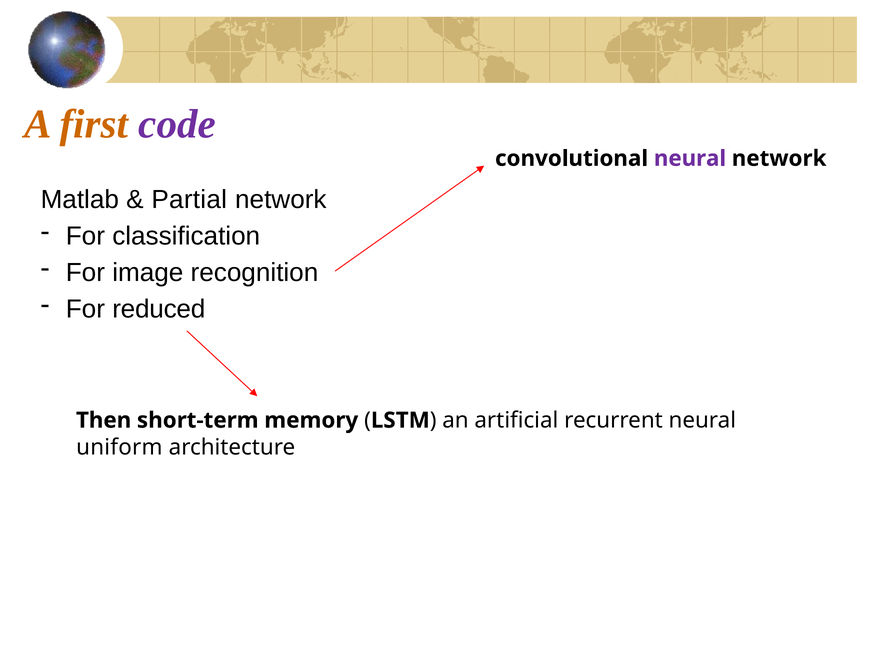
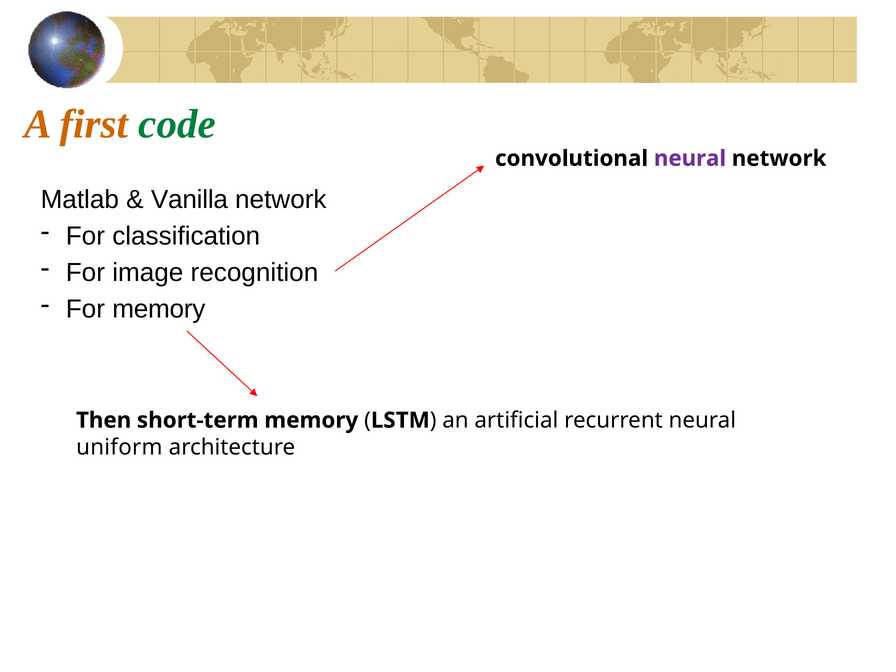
code colour: purple -> green
Partial: Partial -> Vanilla
For reduced: reduced -> memory
